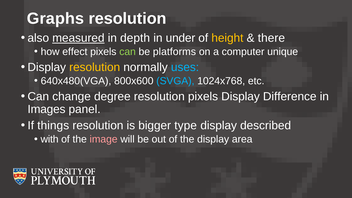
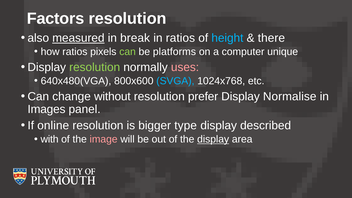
Graphs: Graphs -> Factors
depth: depth -> break
in under: under -> ratios
height colour: yellow -> light blue
how effect: effect -> ratios
resolution at (95, 67) colour: yellow -> light green
uses colour: light blue -> pink
degree: degree -> without
resolution pixels: pixels -> prefer
Difference: Difference -> Normalise
things: things -> online
display at (213, 139) underline: none -> present
